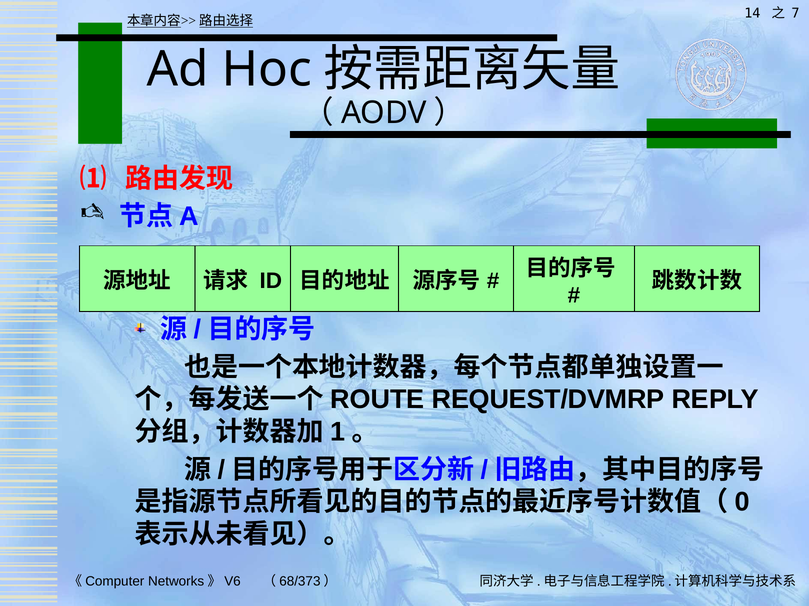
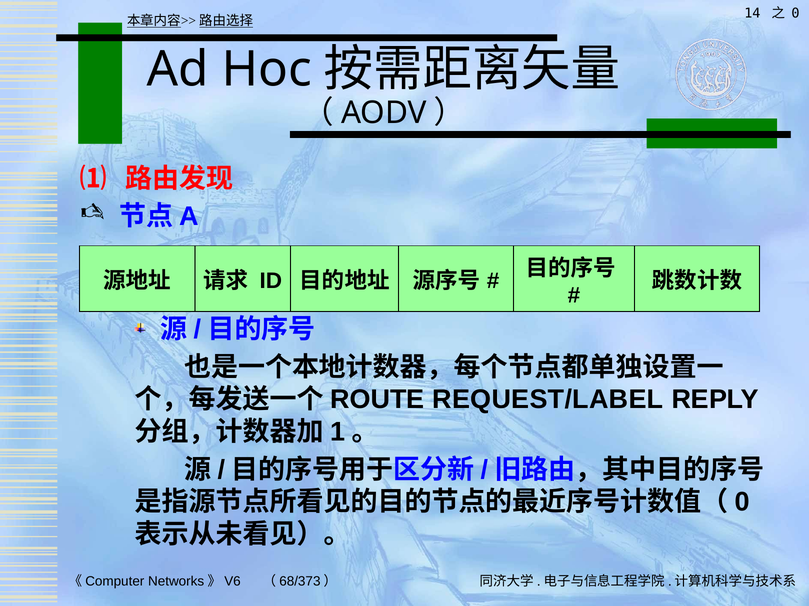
7: 7 -> 0
REQUEST/DVMRP: REQUEST/DVMRP -> REQUEST/LABEL
